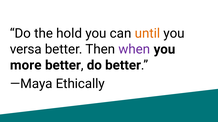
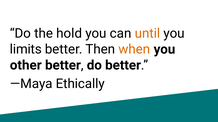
versa: versa -> limits
when colour: purple -> orange
more: more -> other
